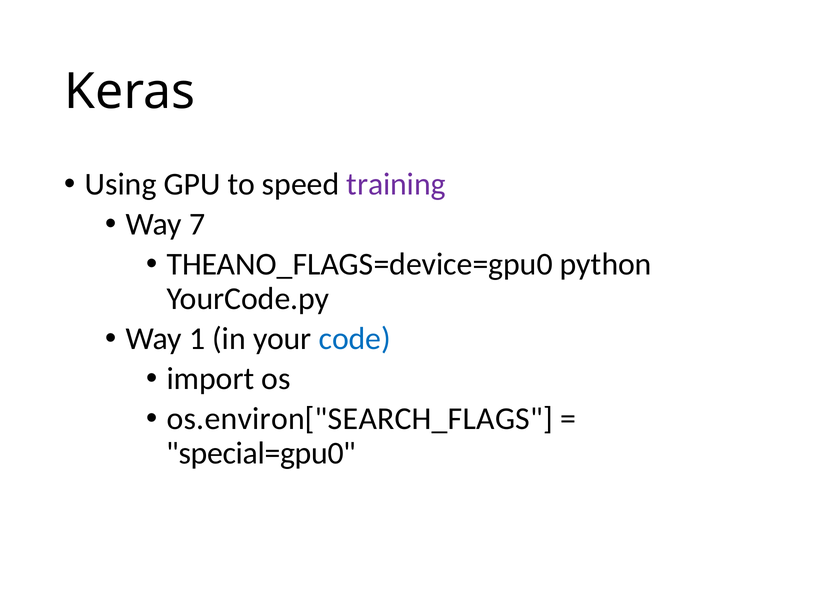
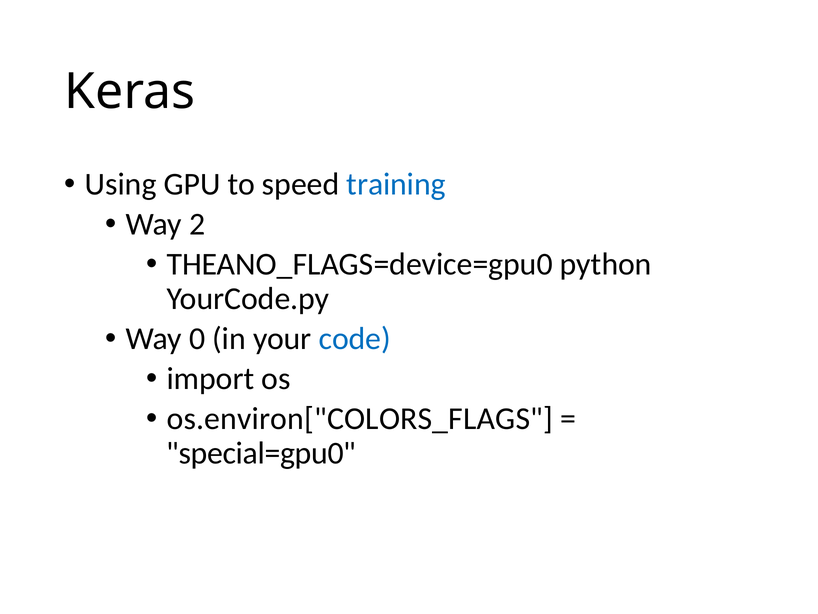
training colour: purple -> blue
7: 7 -> 2
1: 1 -> 0
os.environ["SEARCH_FLAGS: os.environ["SEARCH_FLAGS -> os.environ["COLORS_FLAGS
